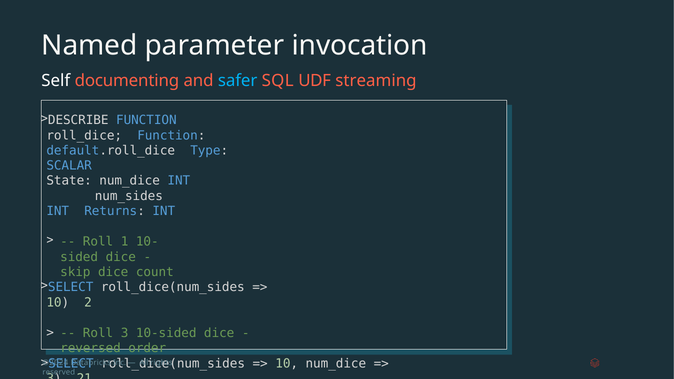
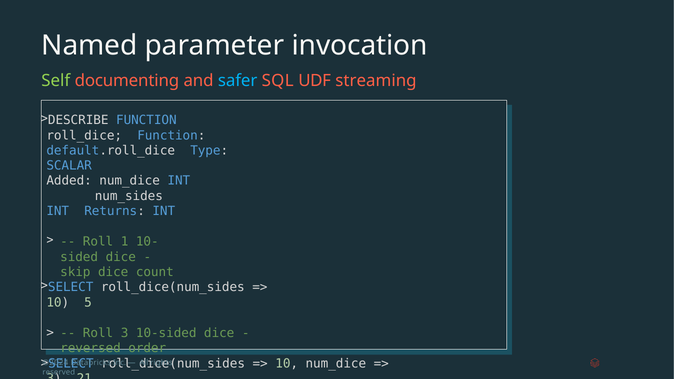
Self colour: white -> light green
State: State -> Added
2: 2 -> 5
